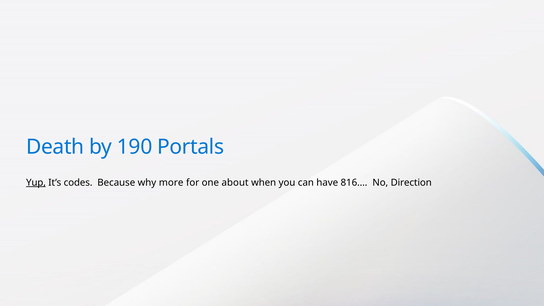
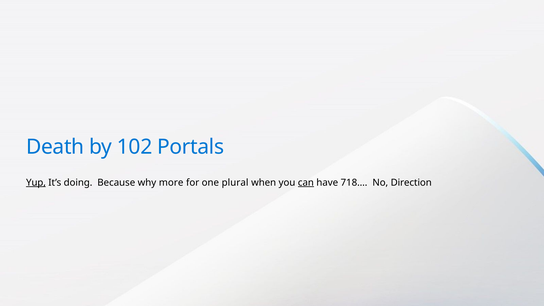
190: 190 -> 102
codes: codes -> doing
about: about -> plural
can underline: none -> present
816…: 816… -> 718…
